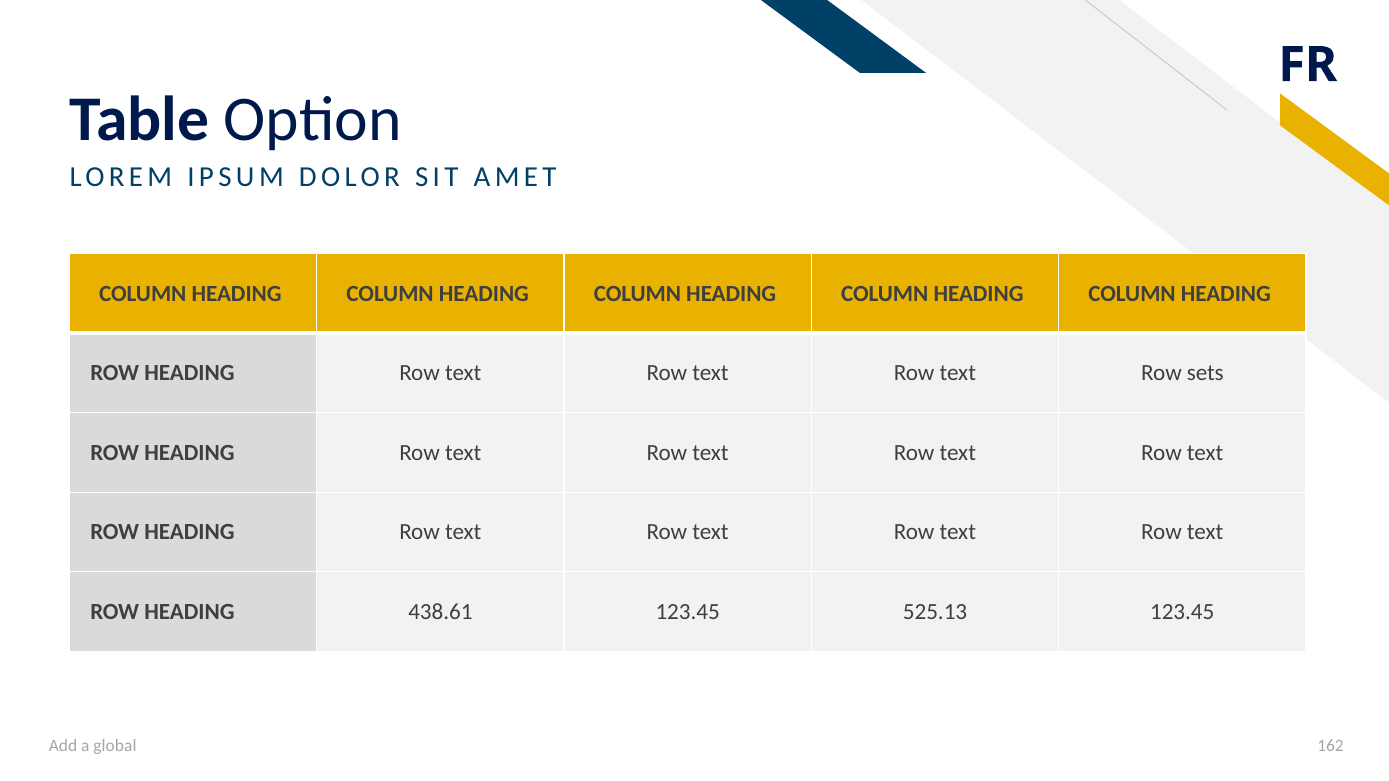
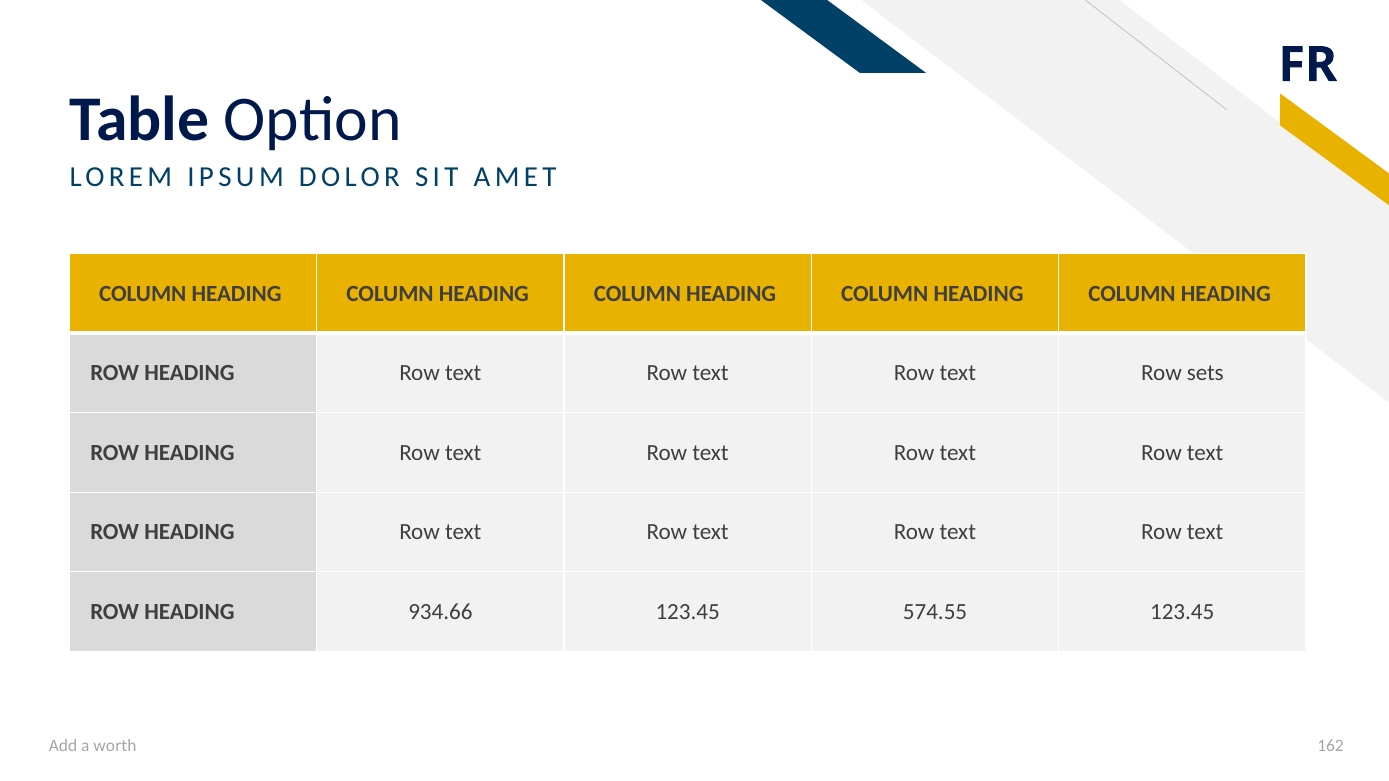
438.61: 438.61 -> 934.66
525.13: 525.13 -> 574.55
global: global -> worth
